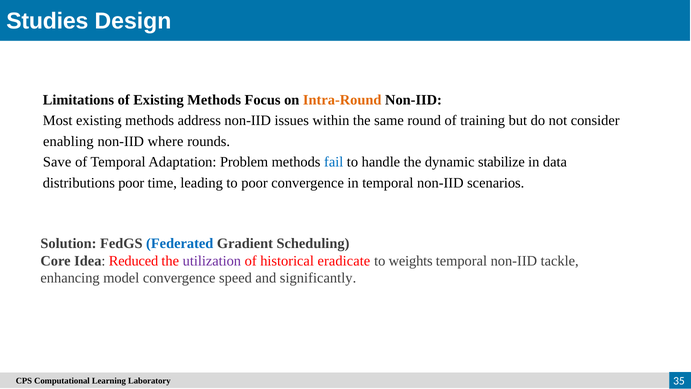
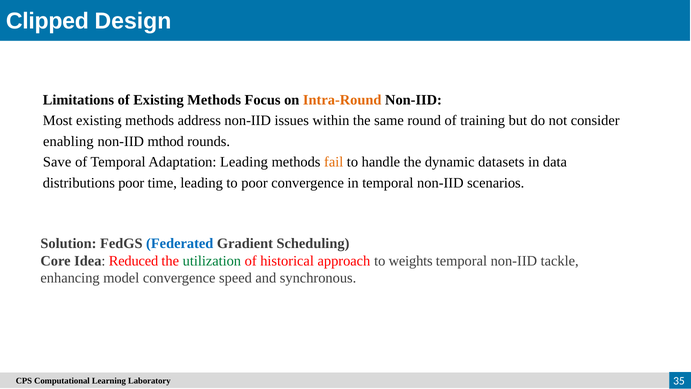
Studies: Studies -> Clipped
where: where -> mthod
Adaptation Problem: Problem -> Leading
fail colour: blue -> orange
stabilize: stabilize -> datasets
utilization colour: purple -> green
eradicate: eradicate -> approach
significantly: significantly -> synchronous
